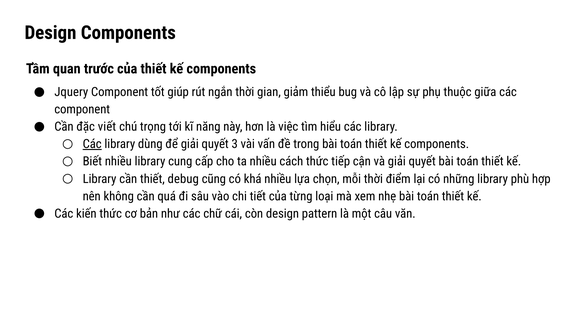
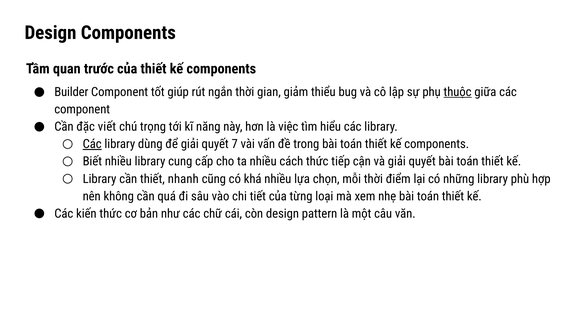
Jquery: Jquery -> Builder
thuộc underline: none -> present
3: 3 -> 7
debug: debug -> nhanh
